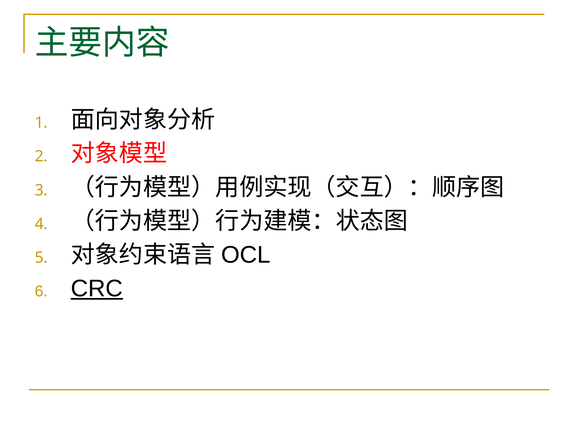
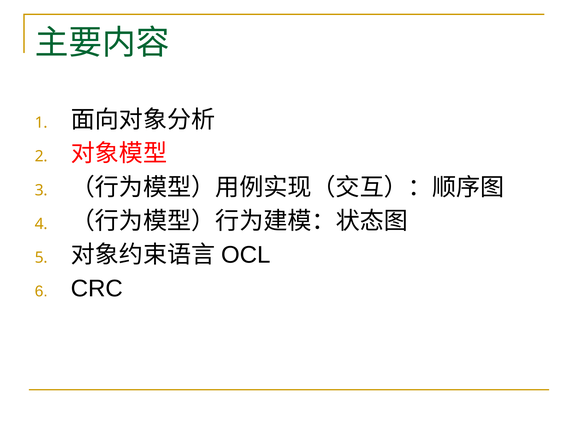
CRC underline: present -> none
